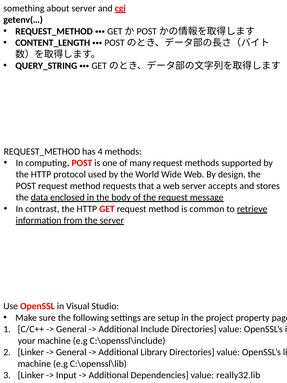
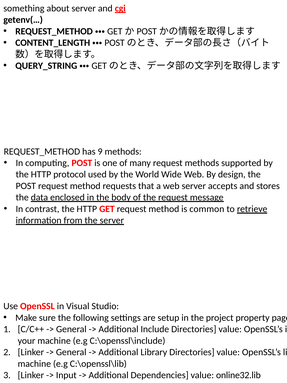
4: 4 -> 9
really32.lib: really32.lib -> online32.lib
